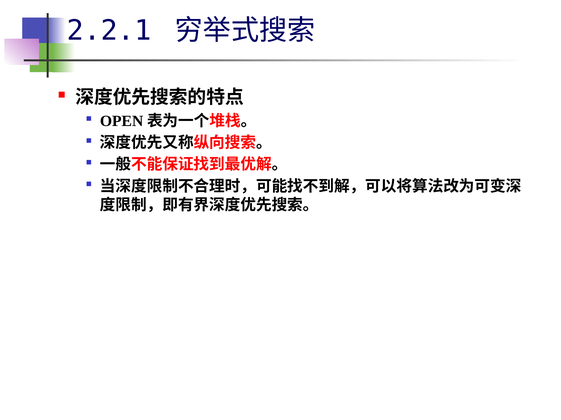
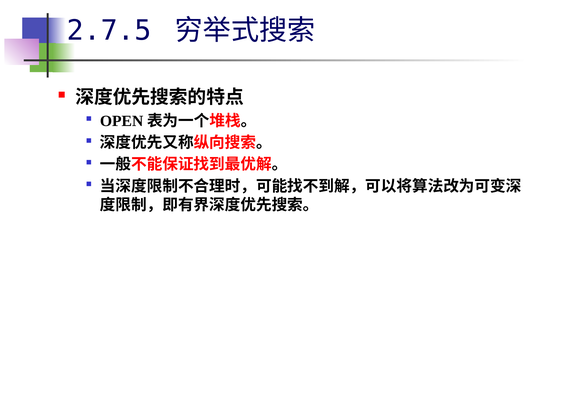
2.2.1: 2.2.1 -> 2.7.5
